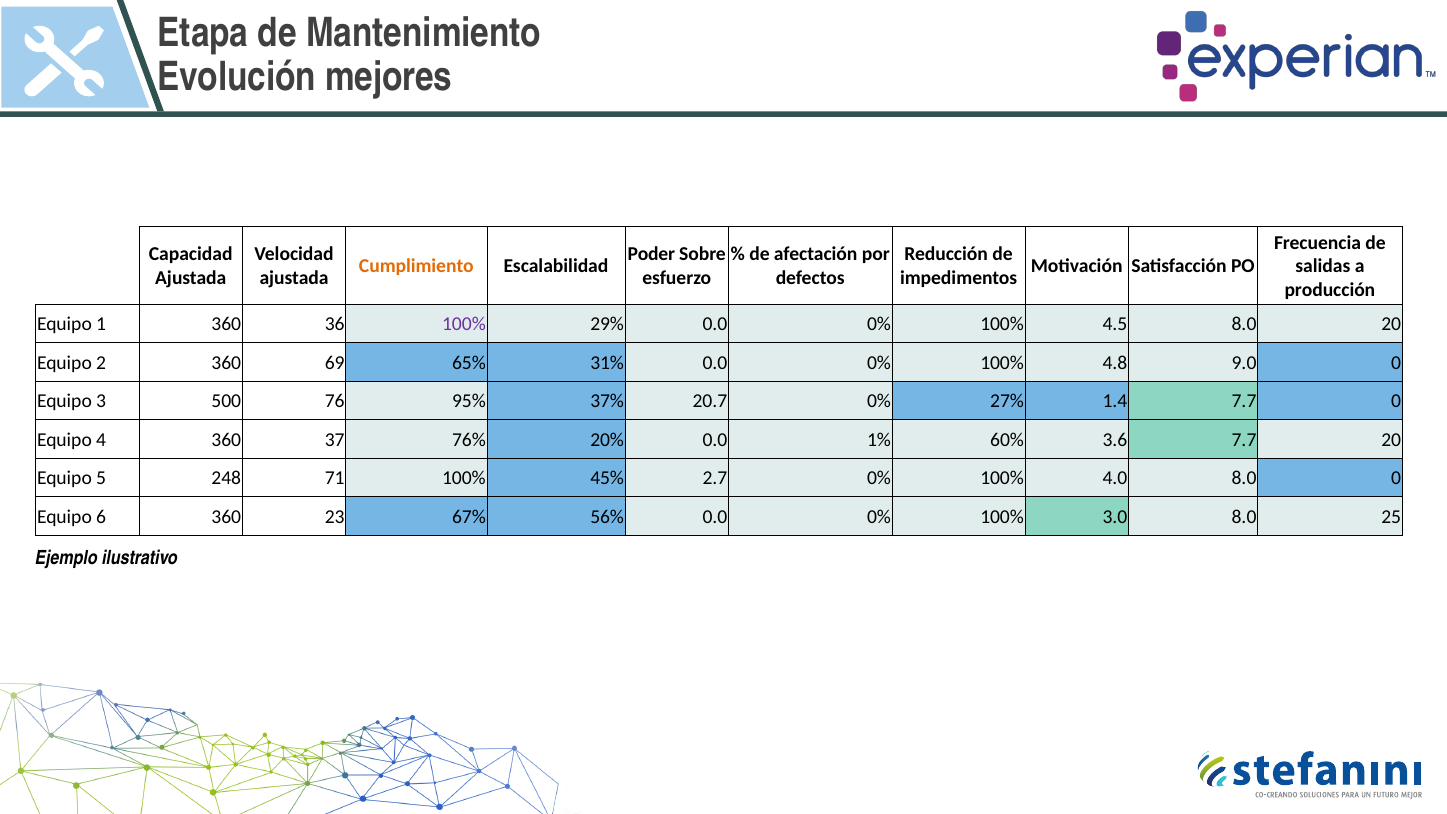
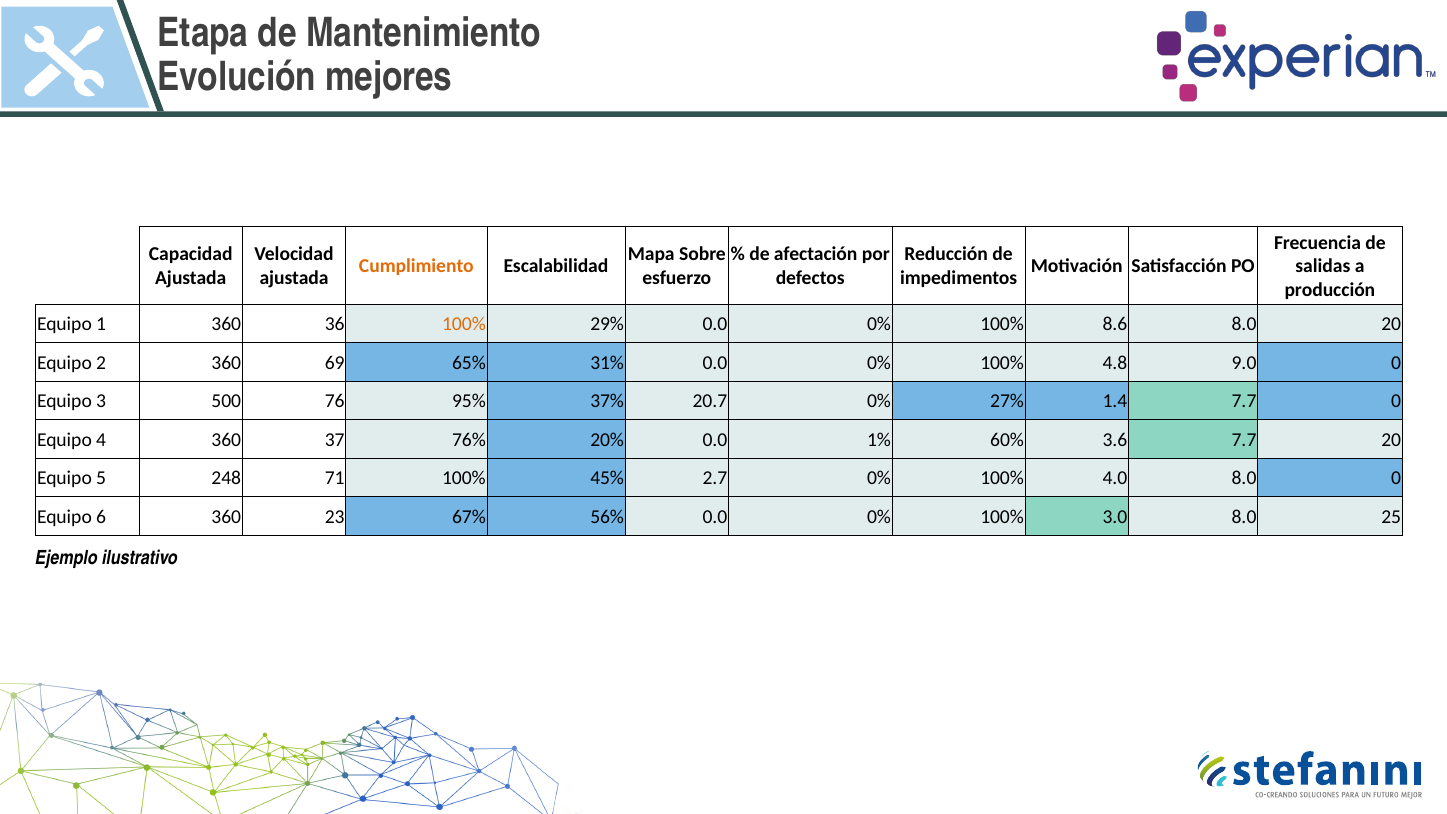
Poder: Poder -> Mapa
100% at (464, 324) colour: purple -> orange
4.5: 4.5 -> 8.6
